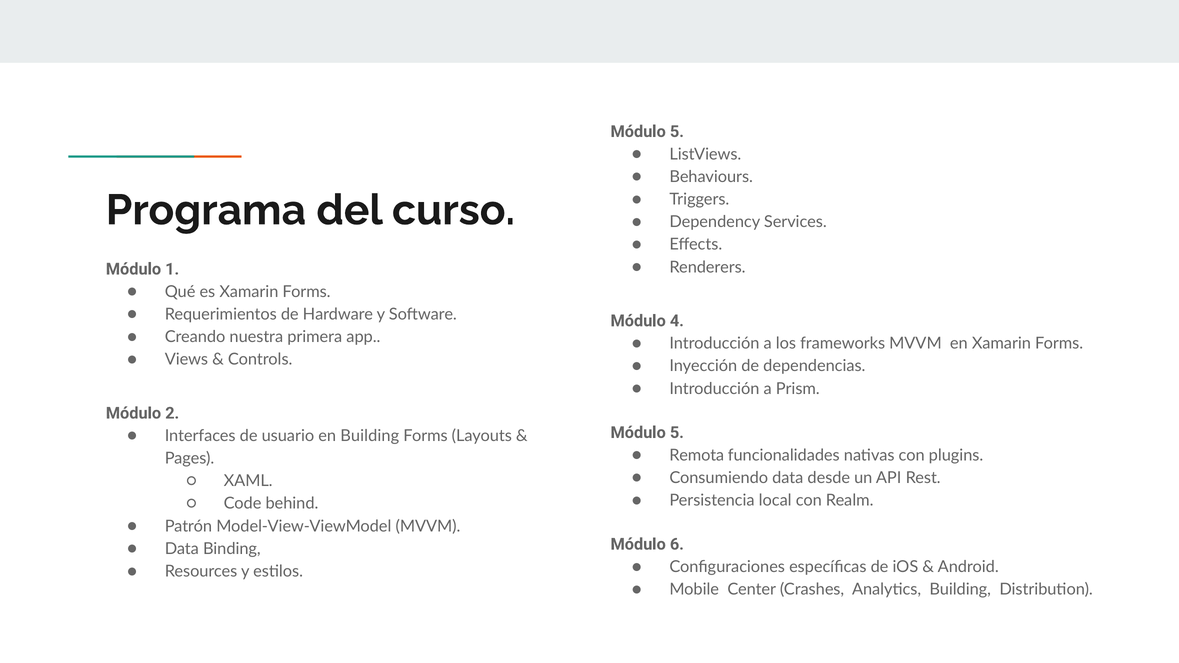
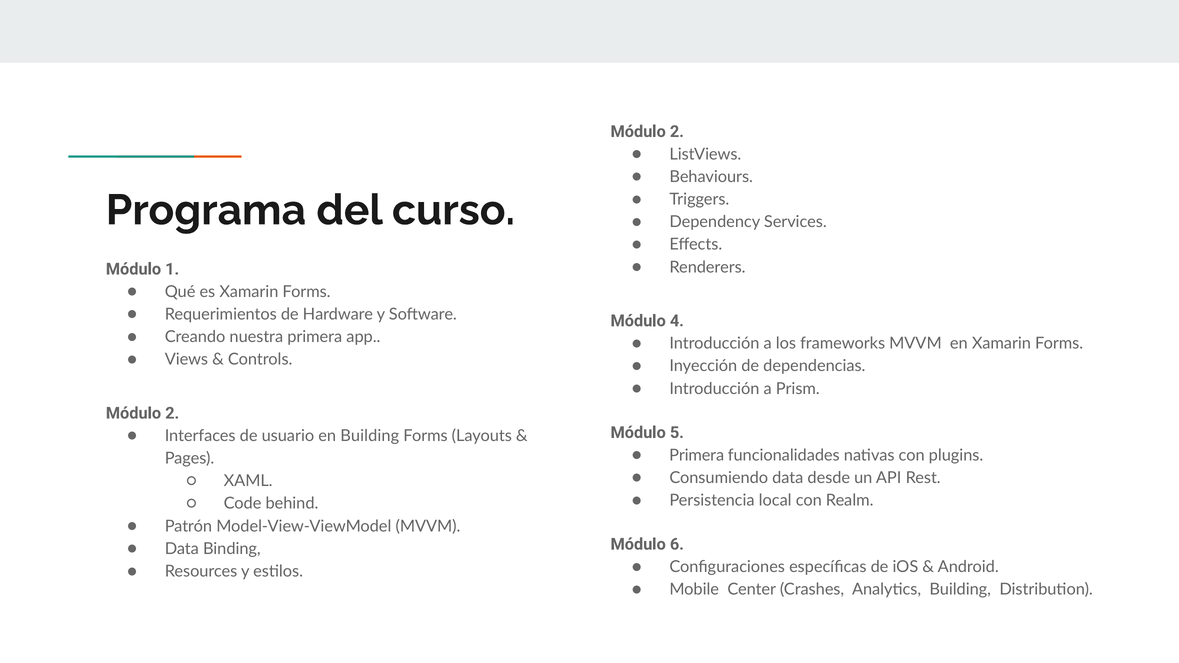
5 at (677, 132): 5 -> 2
Remota at (697, 455): Remota -> Primera
